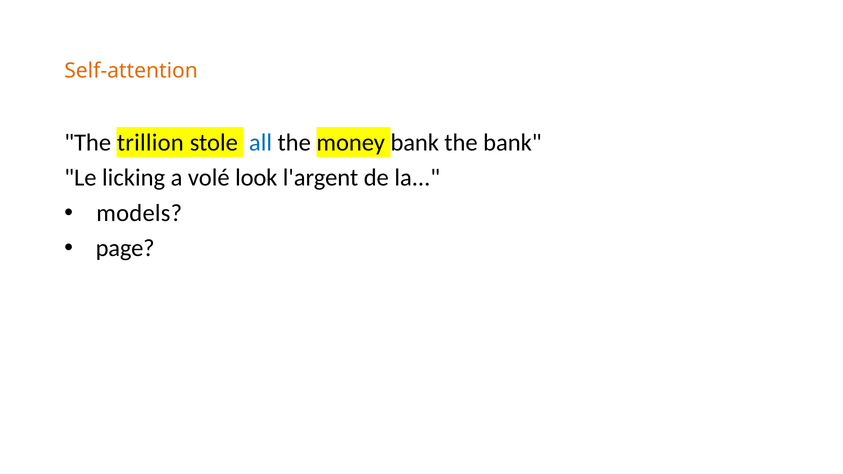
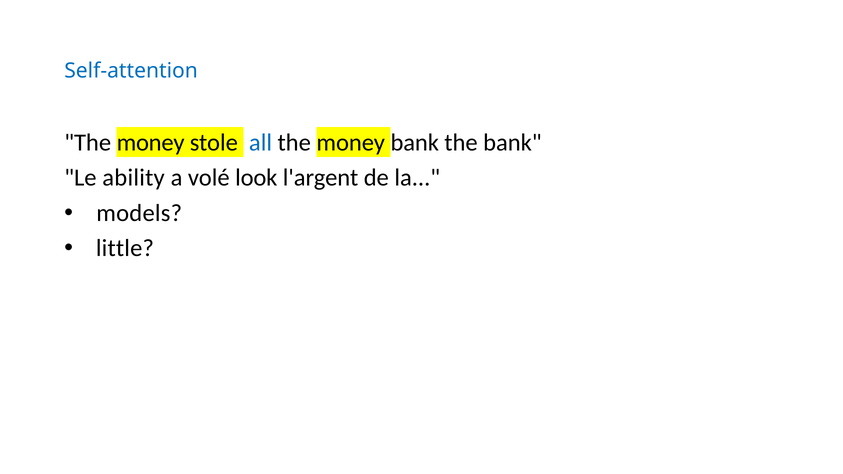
Self-attention colour: orange -> blue
trillion at (150, 142): trillion -> money
licking: licking -> ability
page: page -> little
